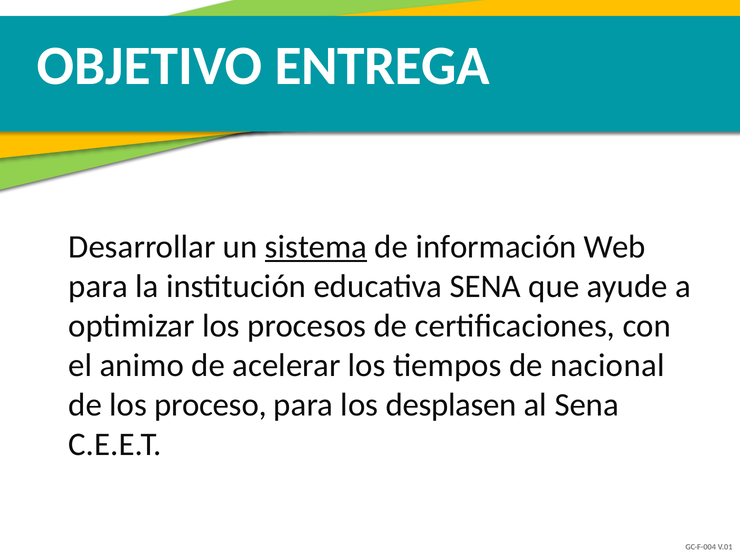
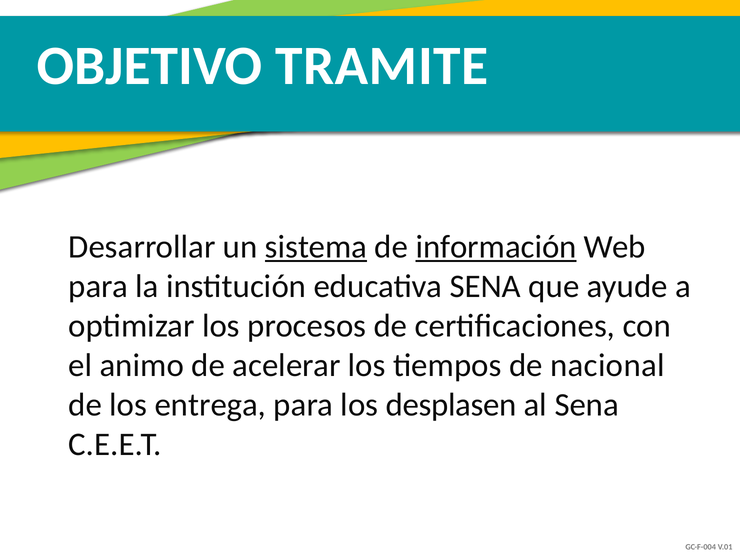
ENTREGA: ENTREGA -> TRAMITE
información underline: none -> present
proceso: proceso -> entrega
